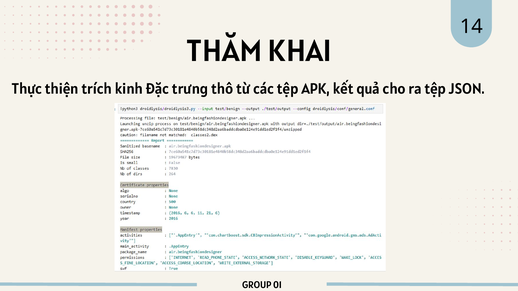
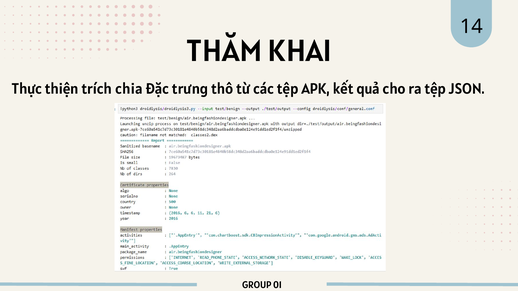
kinh: kinh -> chia
